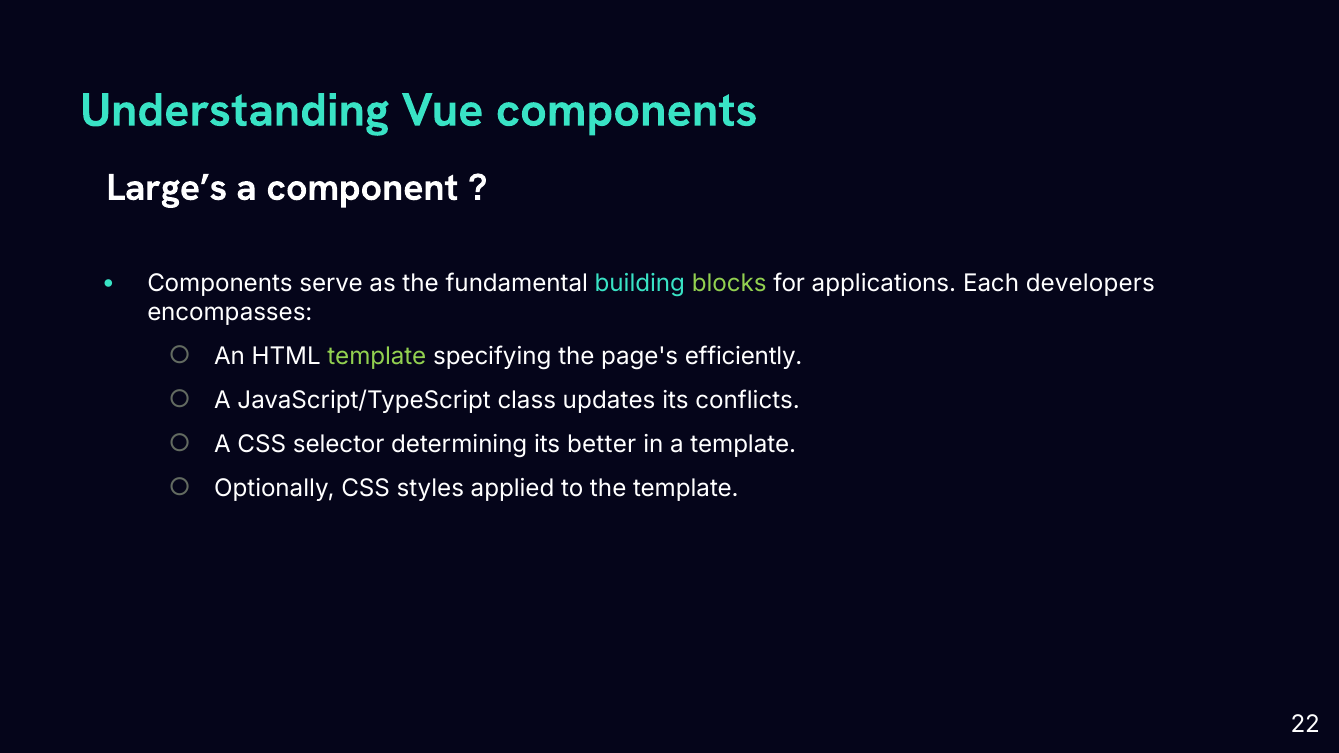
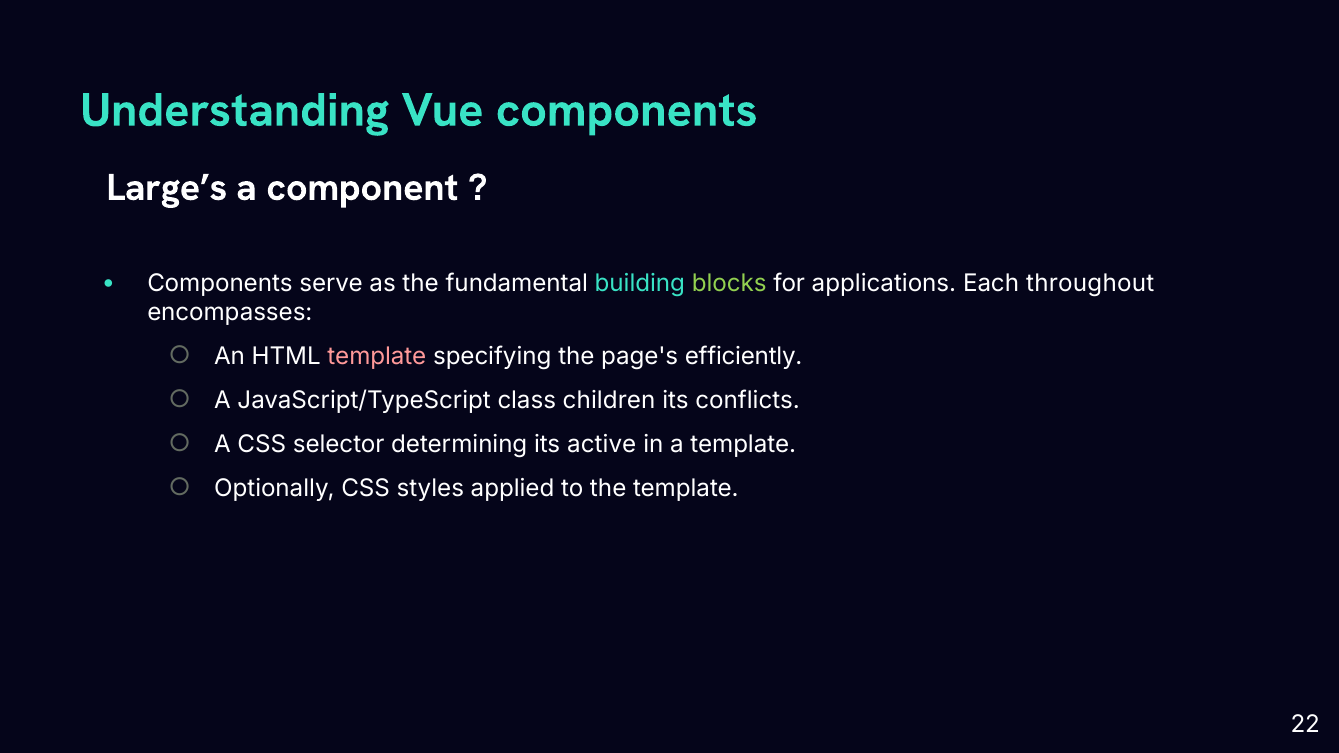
developers: developers -> throughout
template at (377, 357) colour: light green -> pink
updates: updates -> children
better: better -> active
